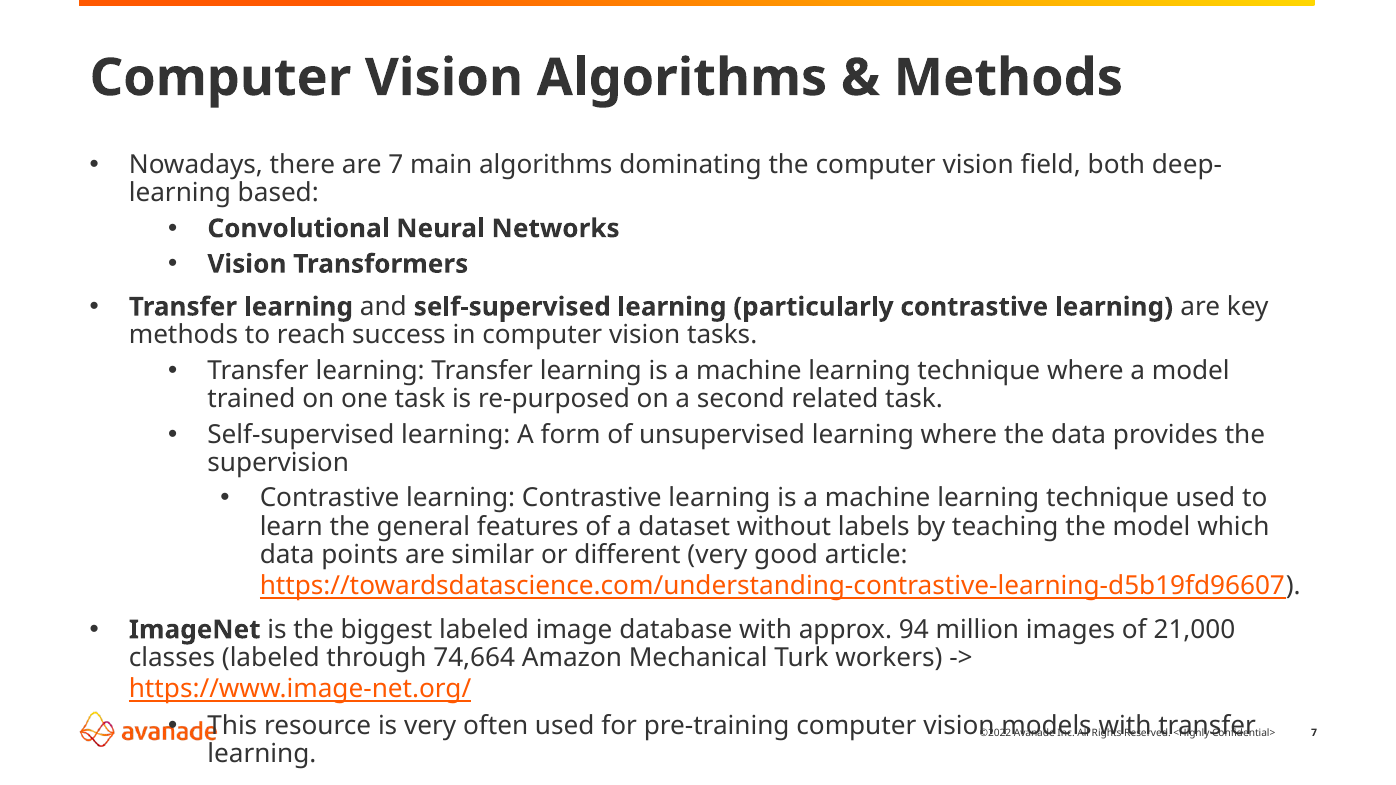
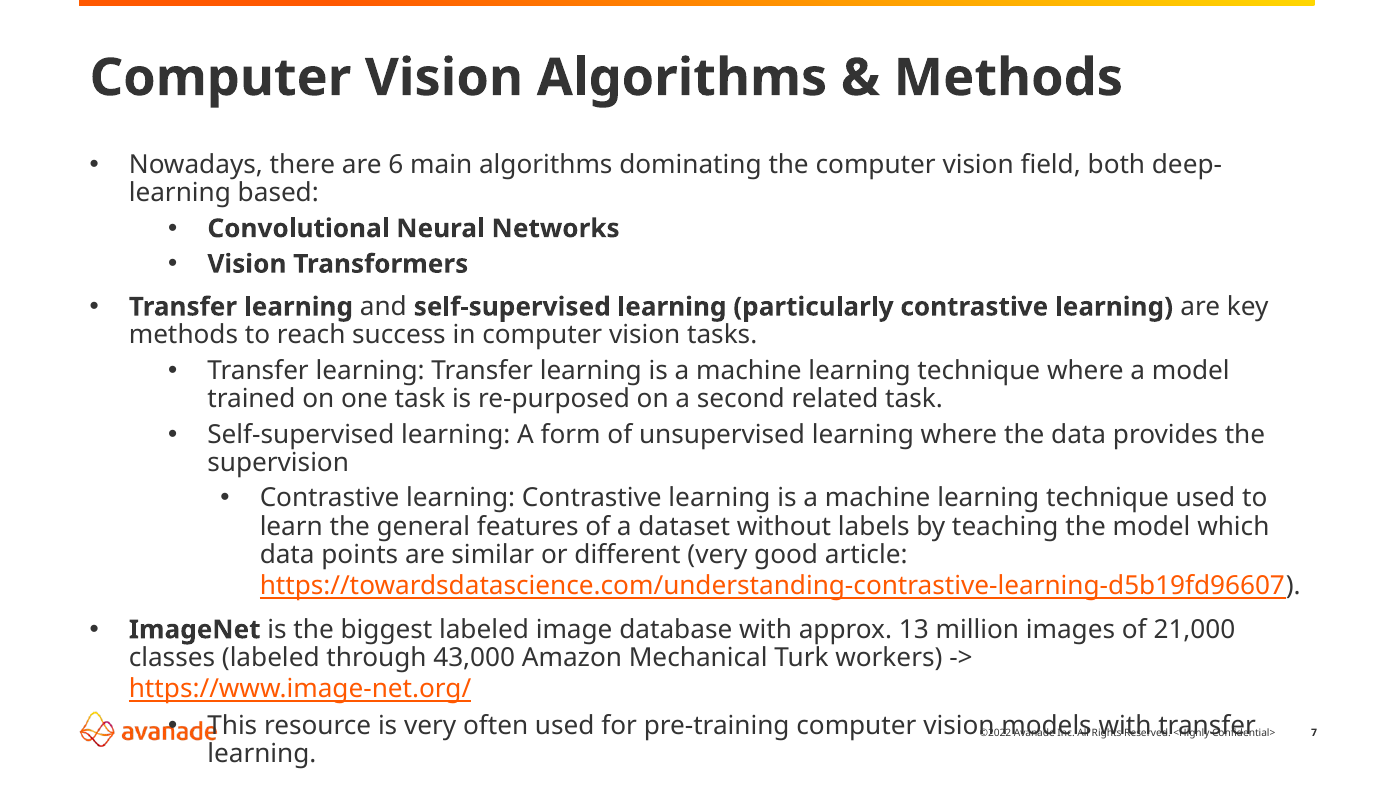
are 7: 7 -> 6
94: 94 -> 13
74,664: 74,664 -> 43,000
